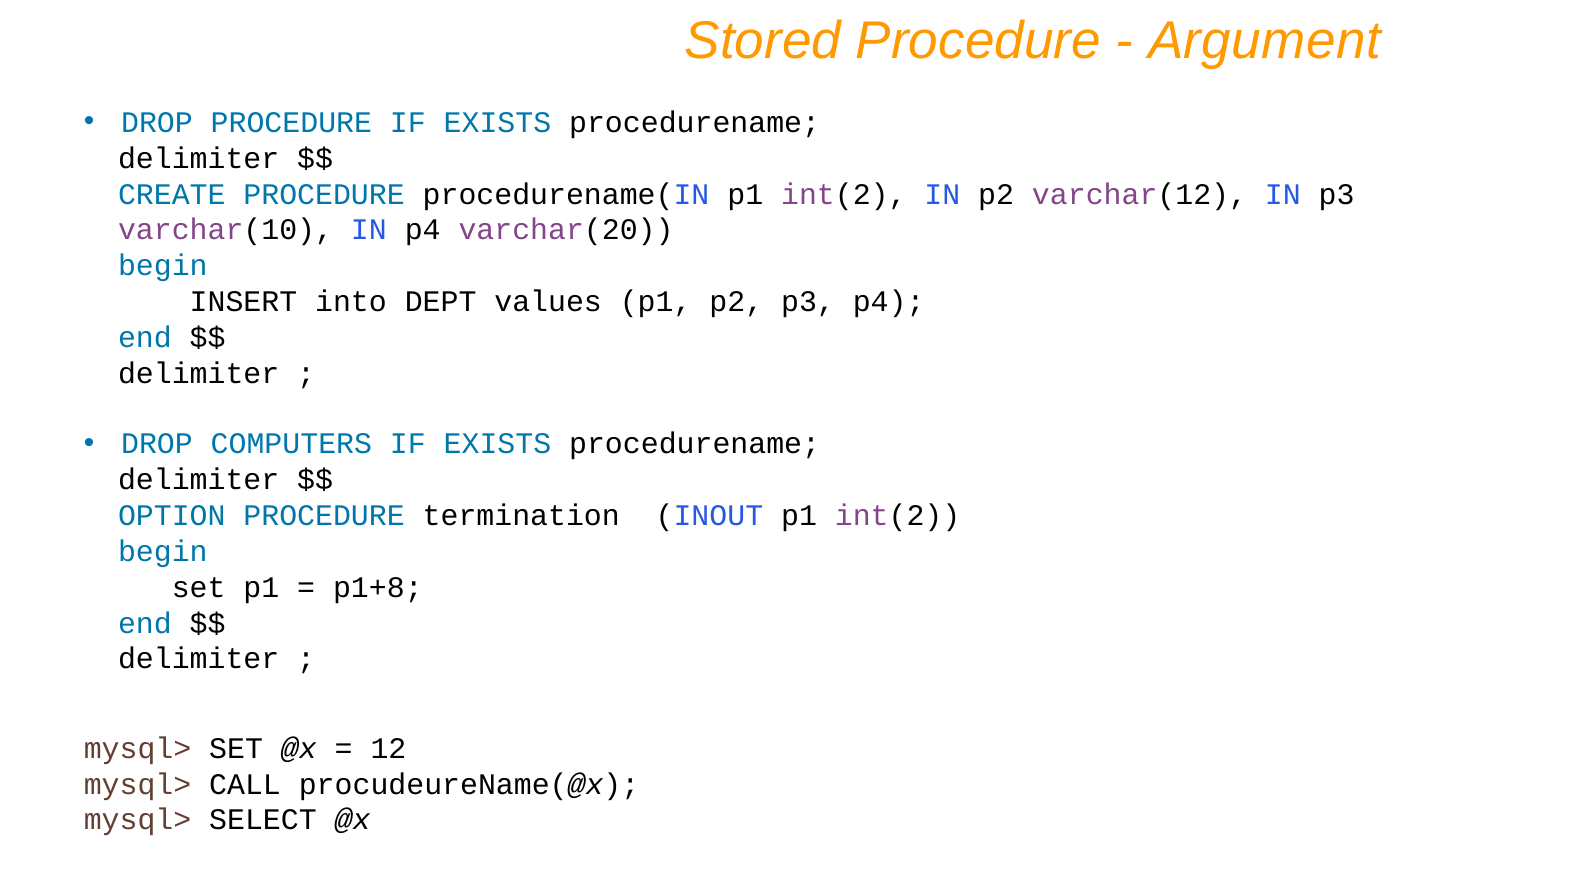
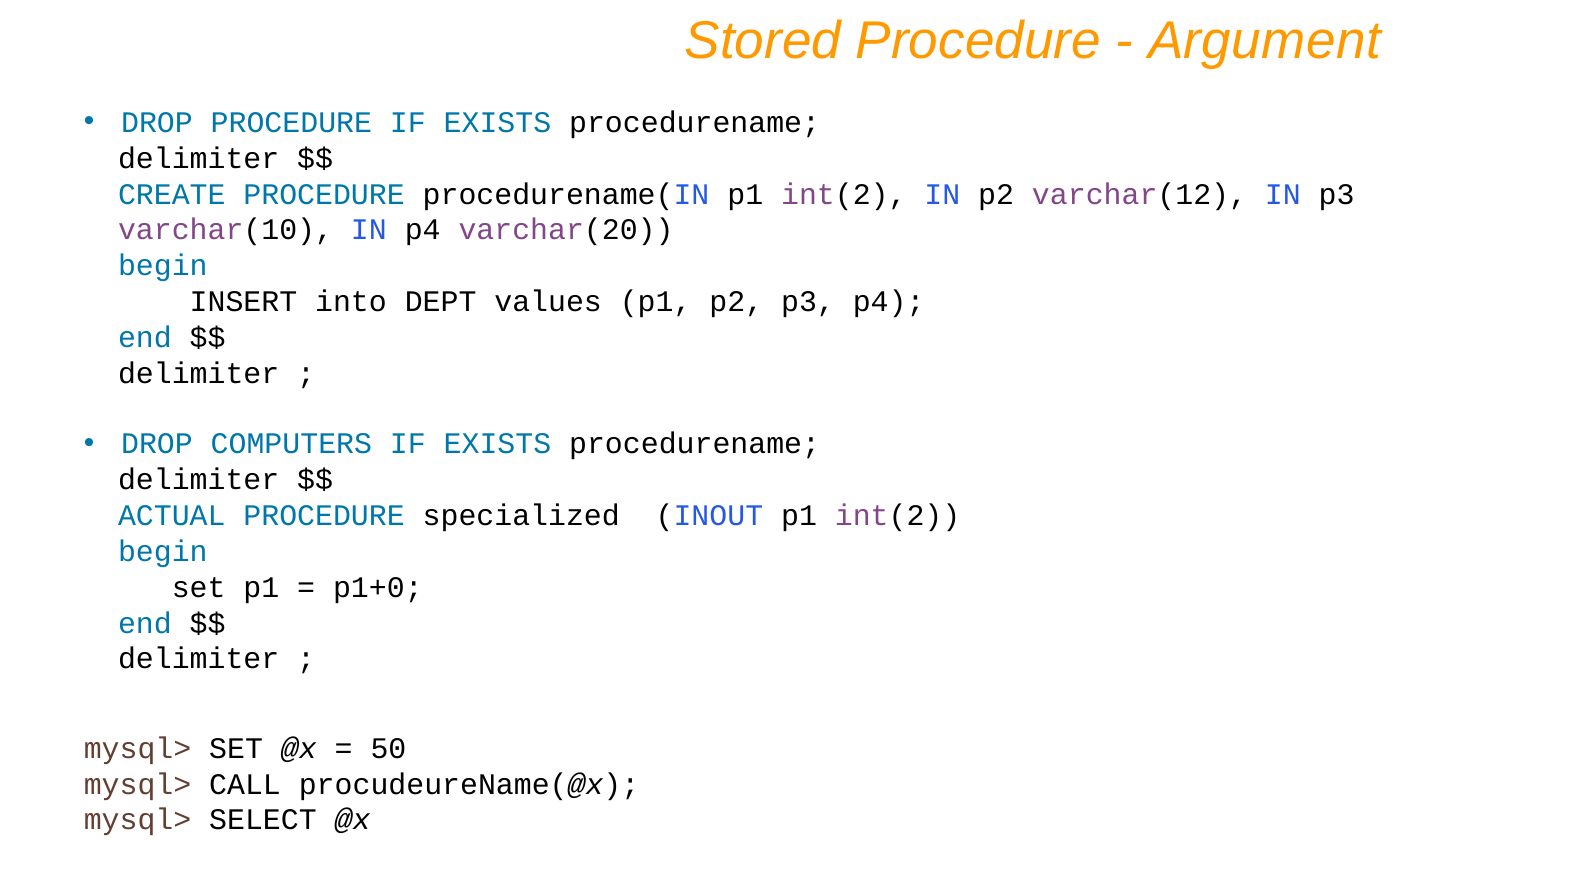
OPTION: OPTION -> ACTUAL
termination: termination -> specialized
p1+8: p1+8 -> p1+0
12: 12 -> 50
